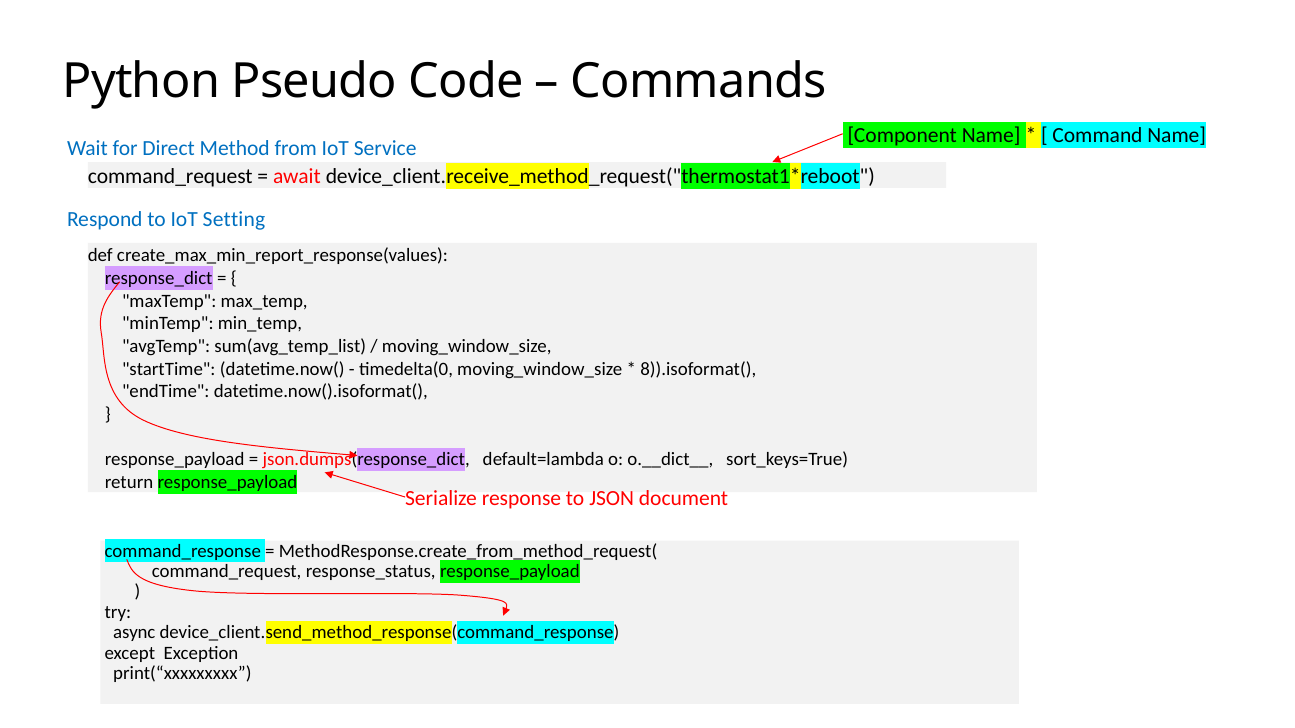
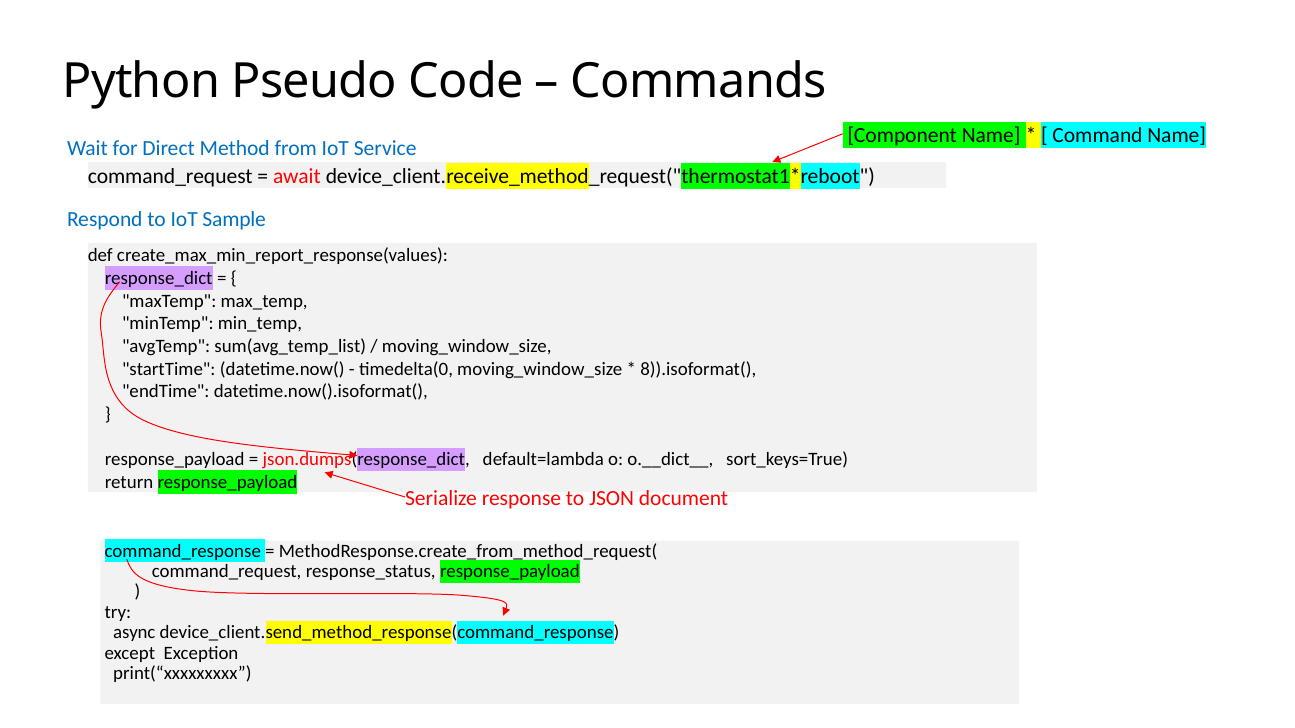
Setting: Setting -> Sample
